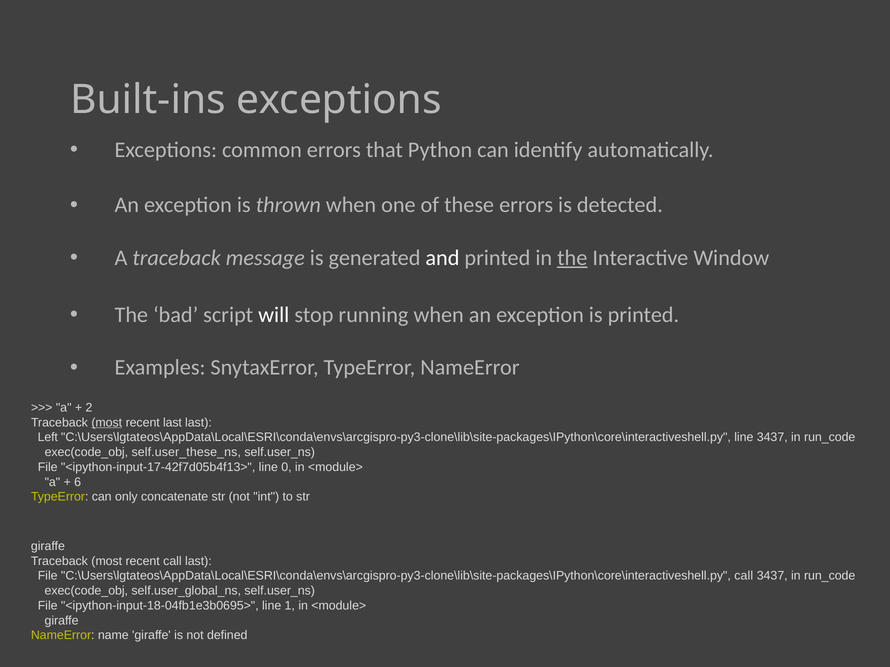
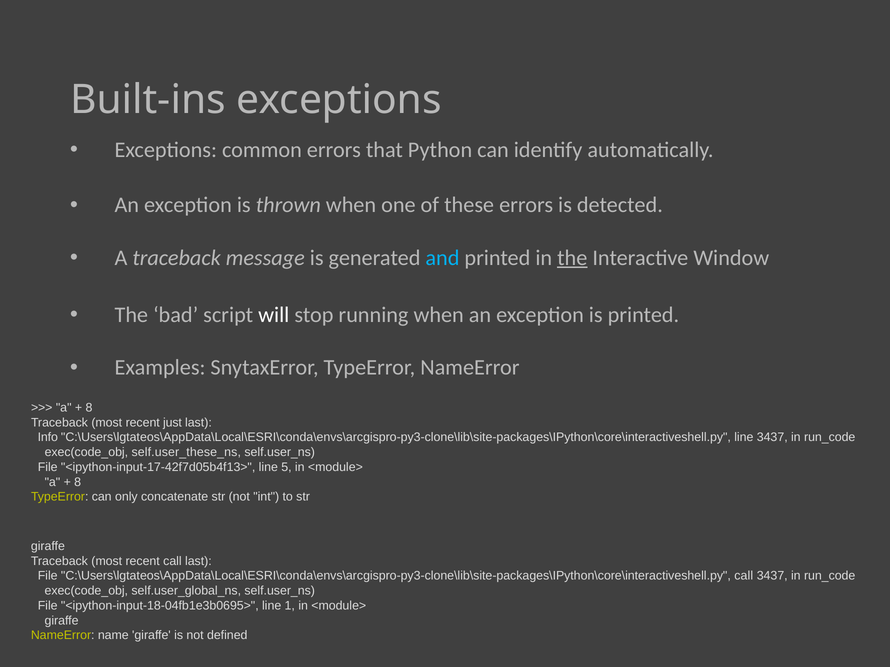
and colour: white -> light blue
2 at (89, 408): 2 -> 8
most at (107, 423) underline: present -> none
recent last: last -> just
Left: Left -> Info
0: 0 -> 5
6 at (78, 482): 6 -> 8
